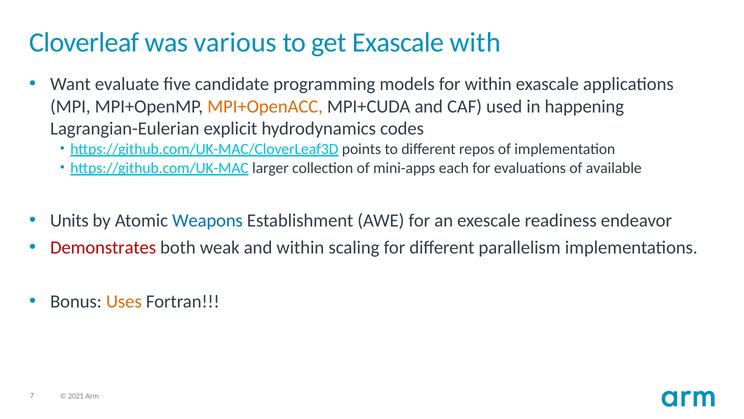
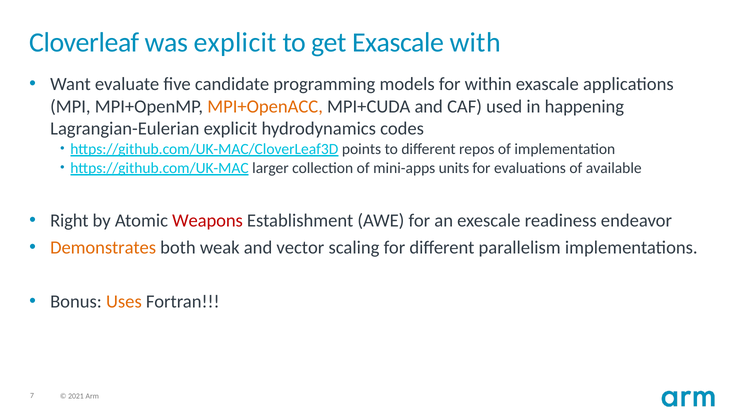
was various: various -> explicit
each: each -> units
Units: Units -> Right
Weapons colour: blue -> red
Demonstrates colour: red -> orange
and within: within -> vector
